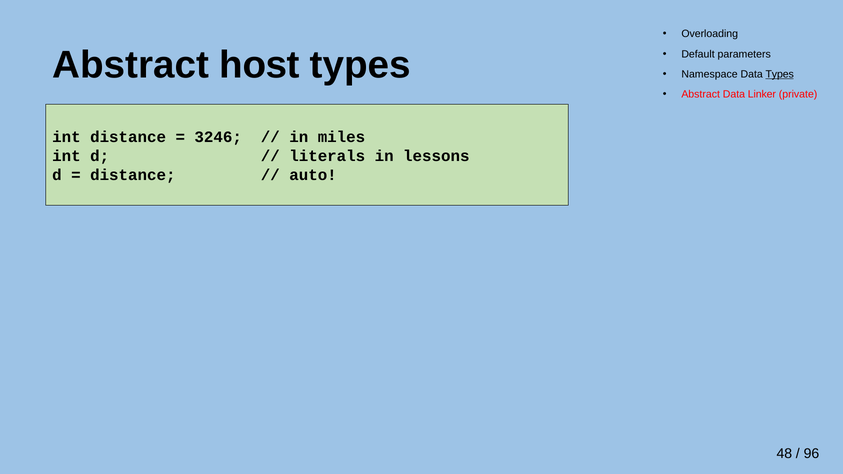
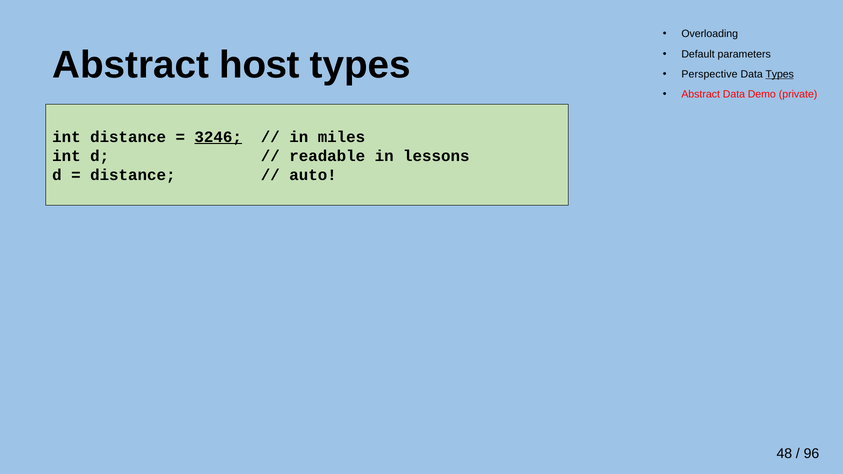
Namespace: Namespace -> Perspective
Linker: Linker -> Demo
3246 underline: none -> present
literals: literals -> readable
